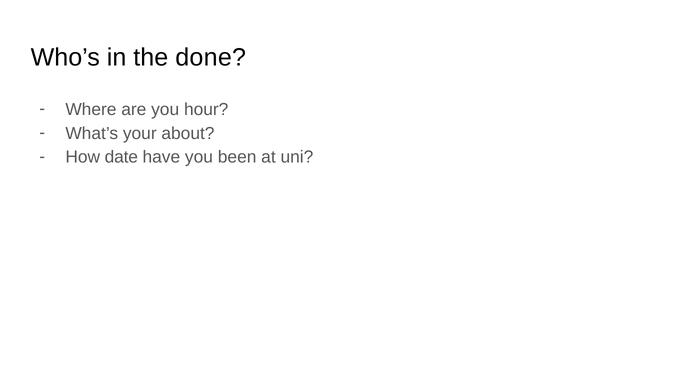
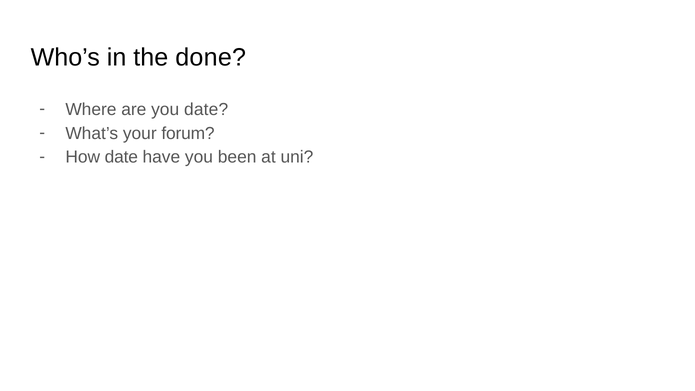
you hour: hour -> date
about: about -> forum
